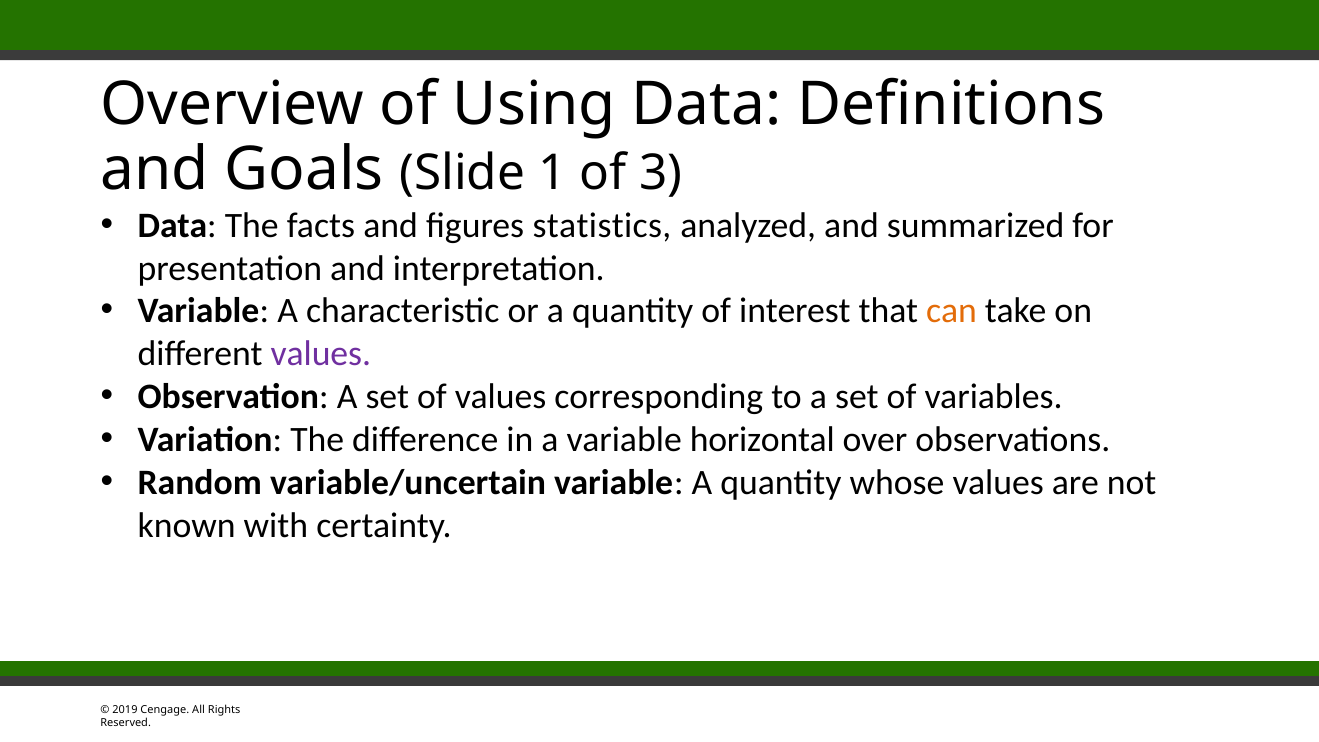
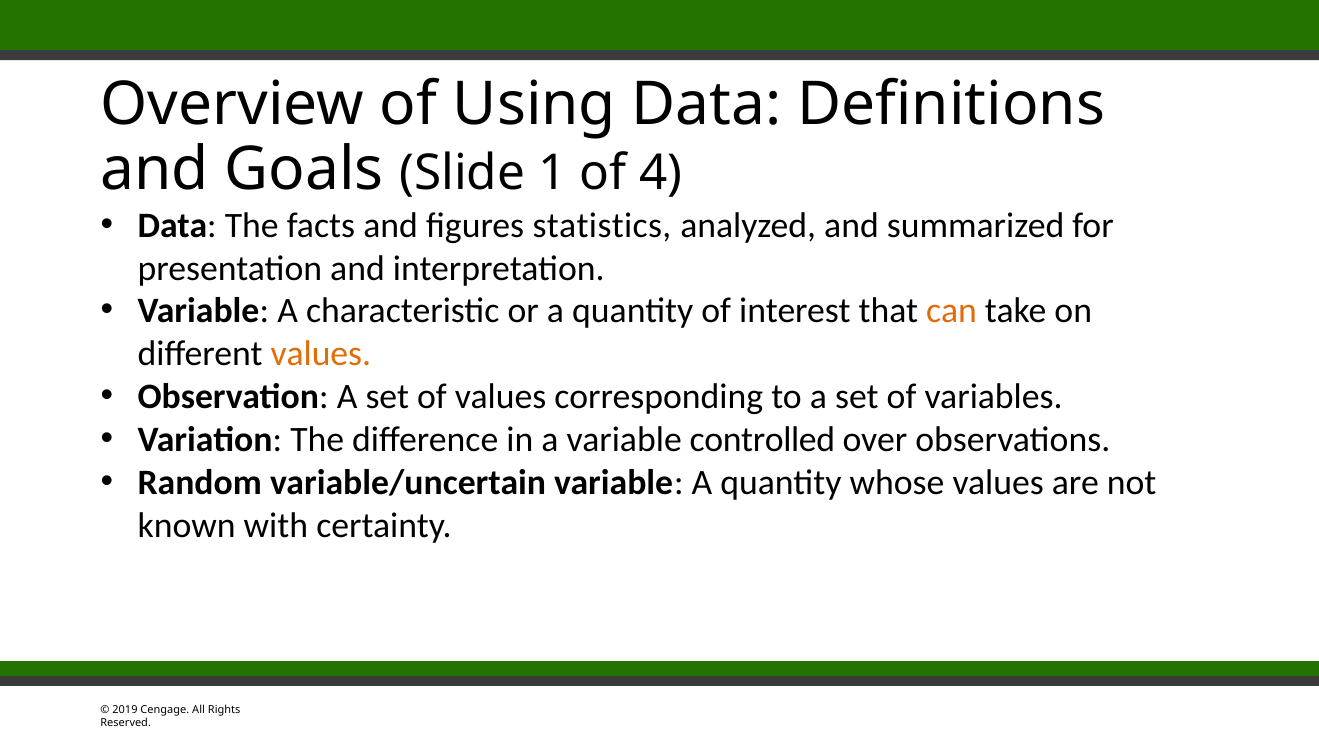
3: 3 -> 4
values at (321, 354) colour: purple -> orange
horizontal: horizontal -> controlled
